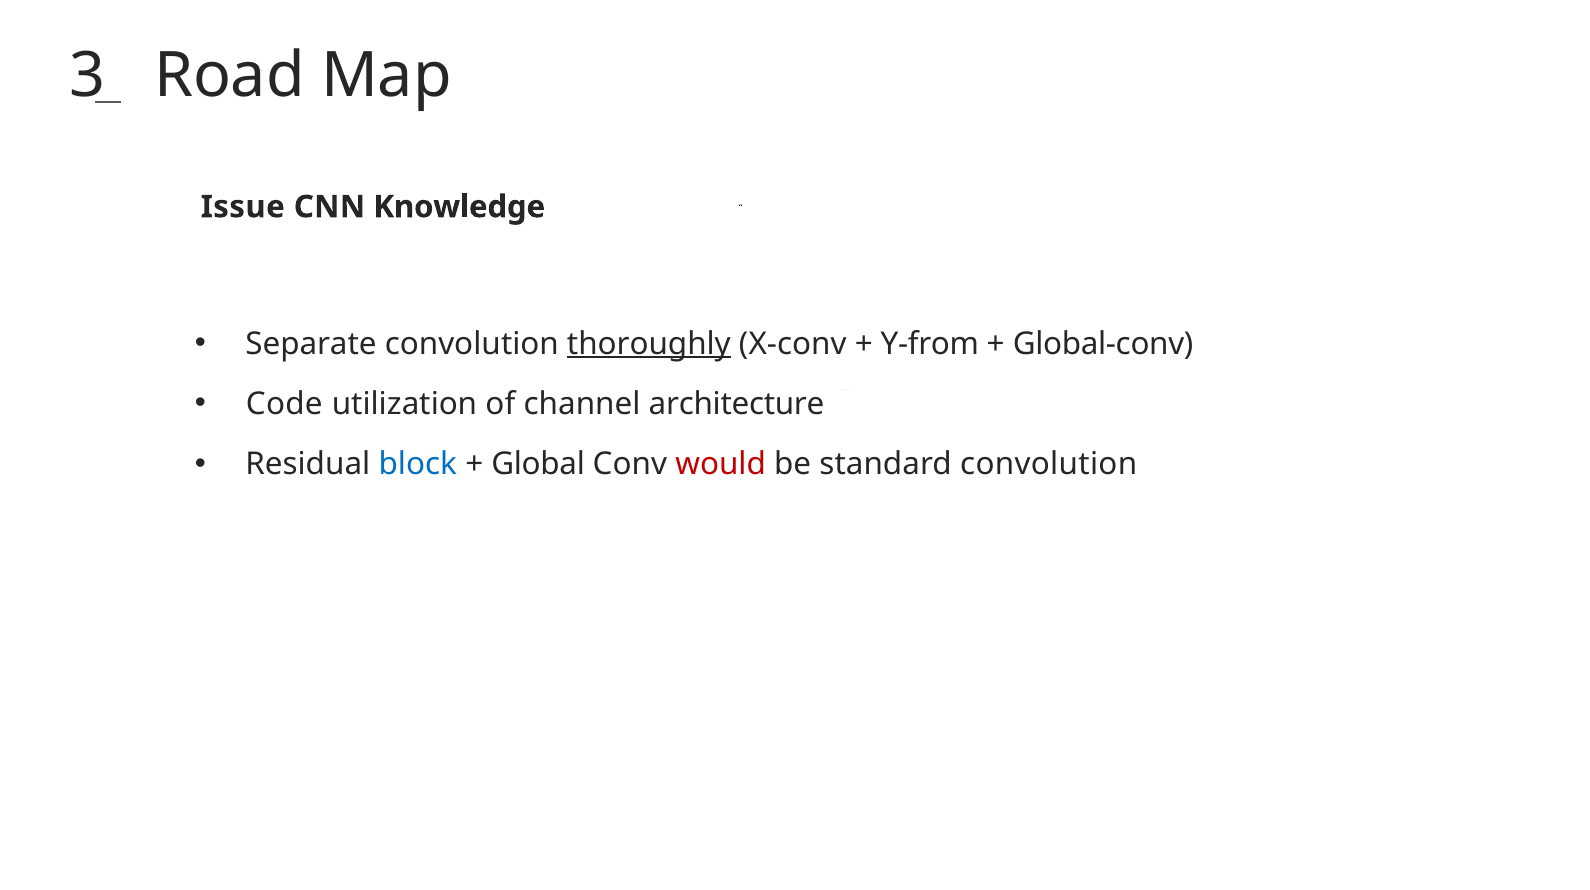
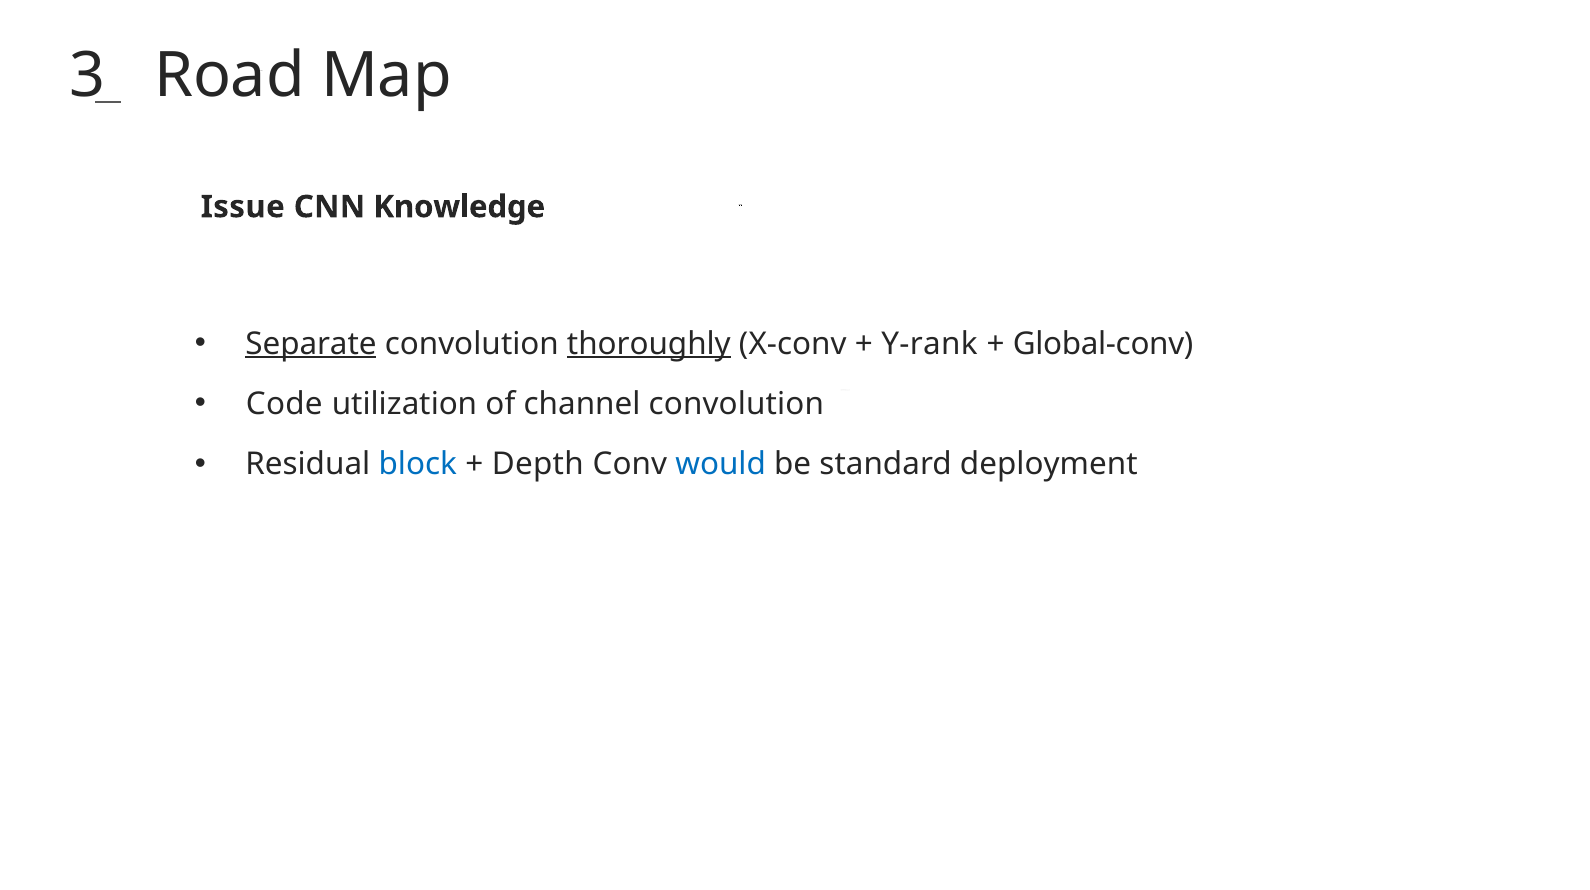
Separate at (311, 344) underline: none -> present
Y-from: Y-from -> Y-rank
channel architecture: architecture -> convolution
Global: Global -> Depth
would colour: red -> blue
standard convolution: convolution -> deployment
